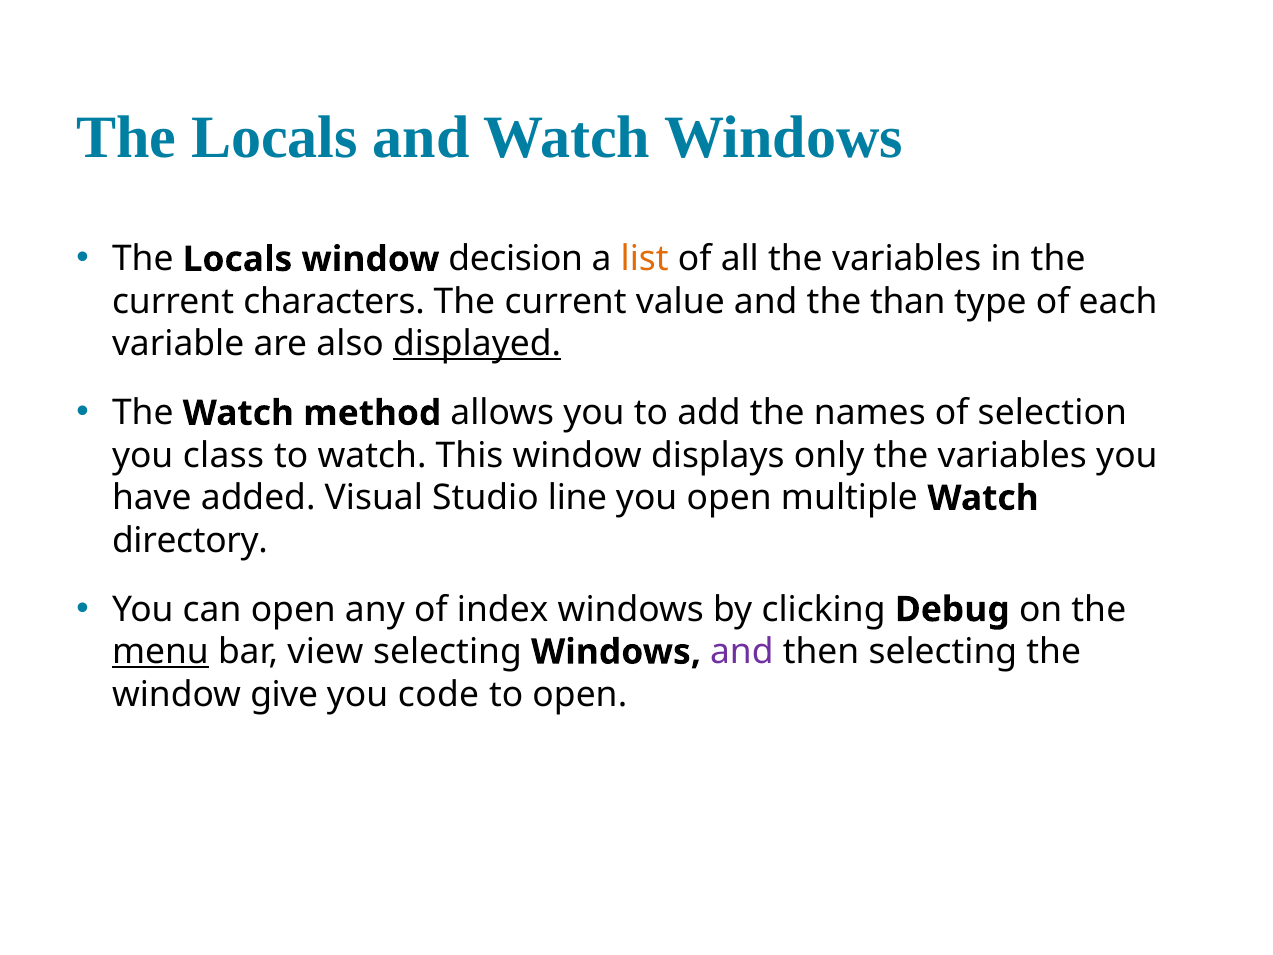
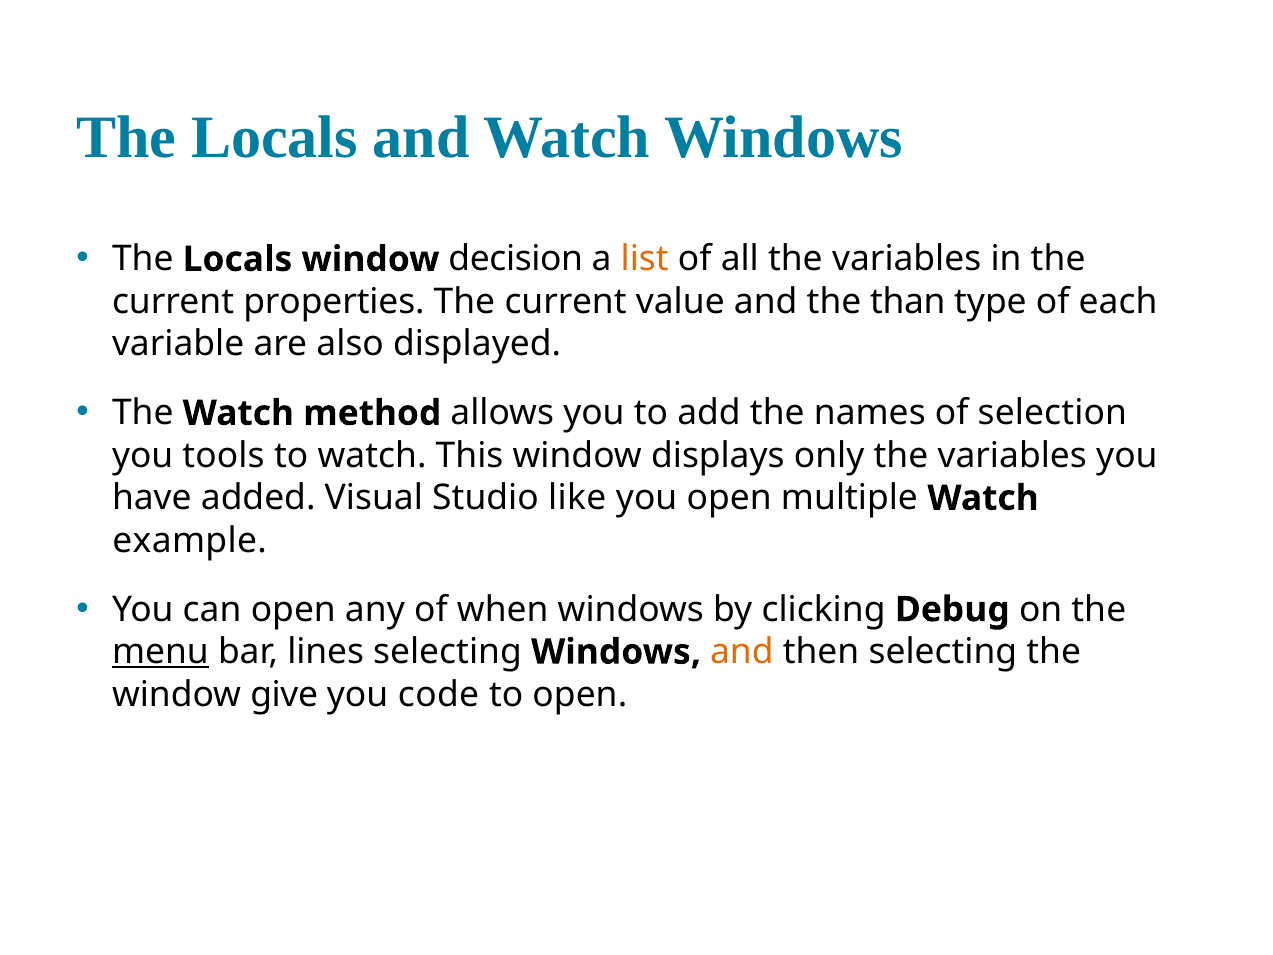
characters: characters -> properties
displayed underline: present -> none
class: class -> tools
line: line -> like
directory: directory -> example
index: index -> when
view: view -> lines
and at (742, 652) colour: purple -> orange
